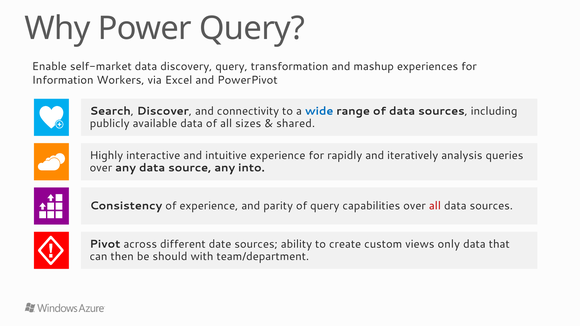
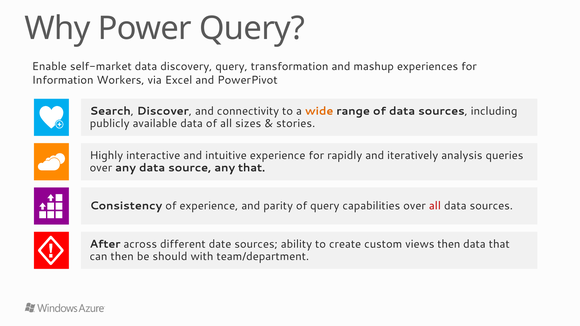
wide colour: blue -> orange
shared: shared -> stories
any into: into -> that
Pivot: Pivot -> After
views only: only -> then
